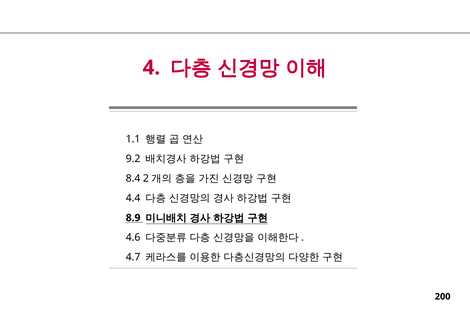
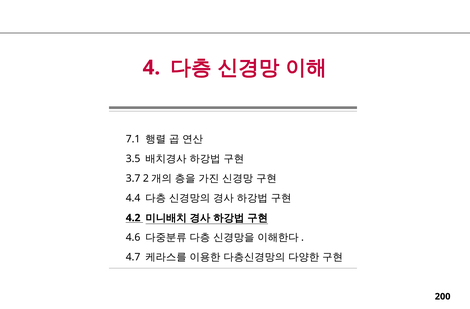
1.1: 1.1 -> 7.1
9.2: 9.2 -> 3.5
8.4: 8.4 -> 3.7
8.9: 8.9 -> 4.2
